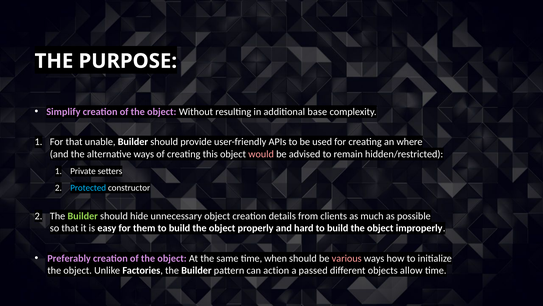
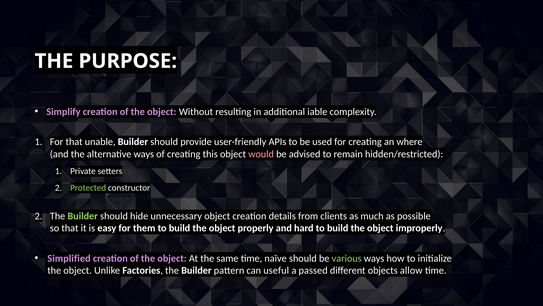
base: base -> iable
Protected colour: light blue -> light green
Preferably: Preferably -> Simplified
when: when -> naïve
various colour: pink -> light green
action: action -> useful
